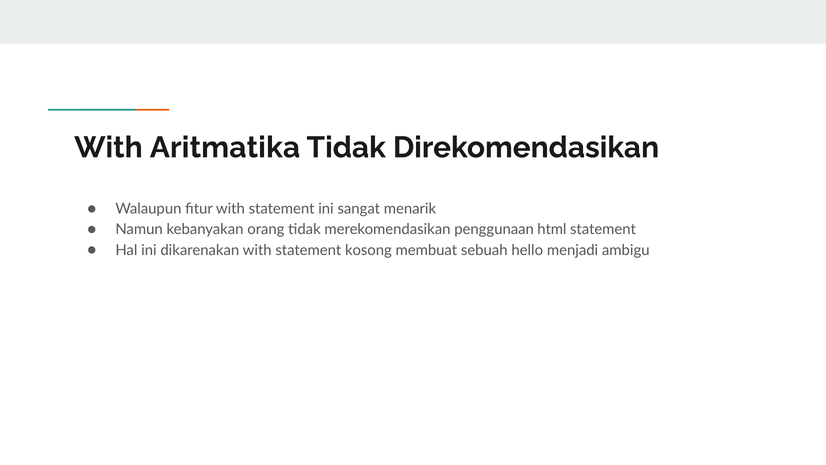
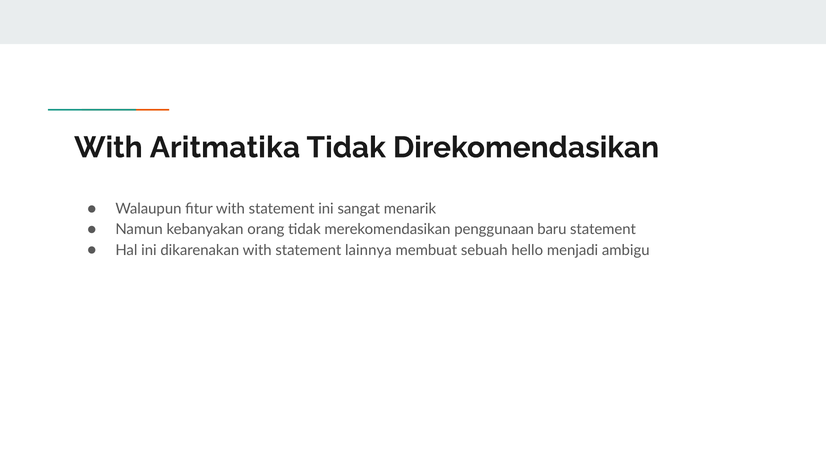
html: html -> baru
kosong: kosong -> lainnya
